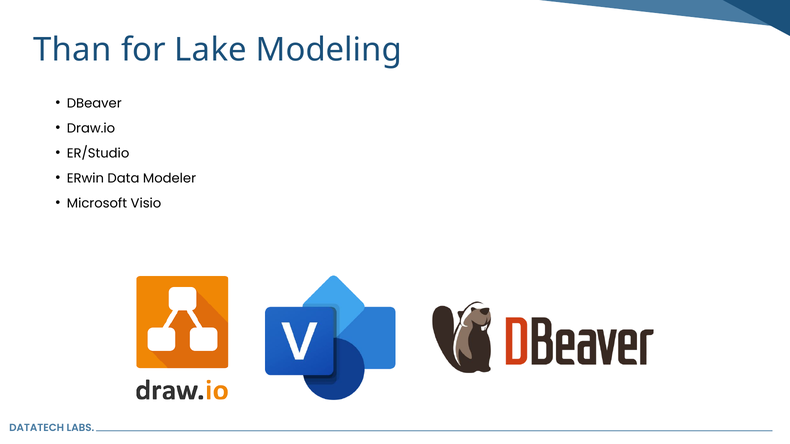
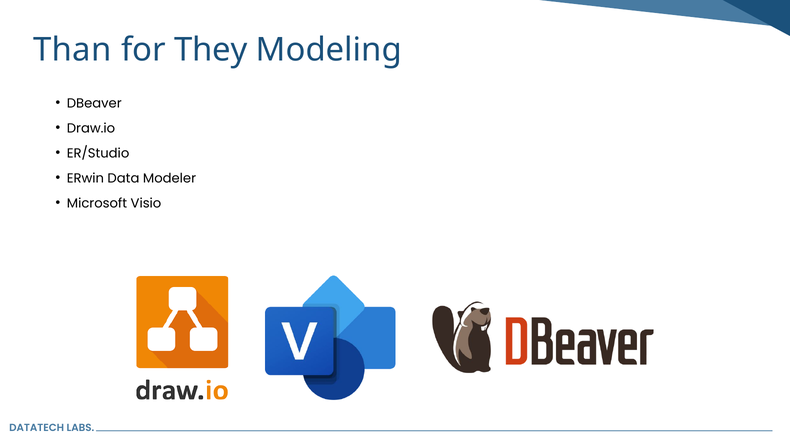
Lake: Lake -> They
